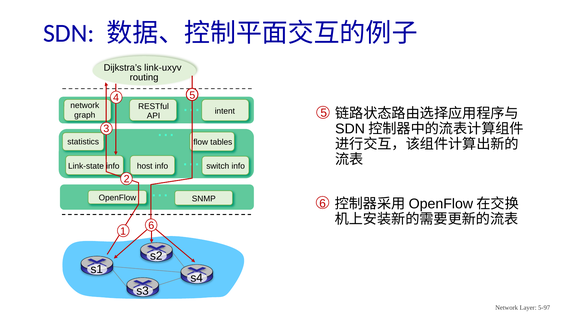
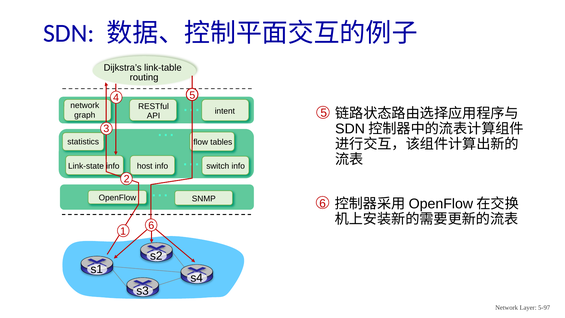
link-uxyv: link-uxyv -> link-table
